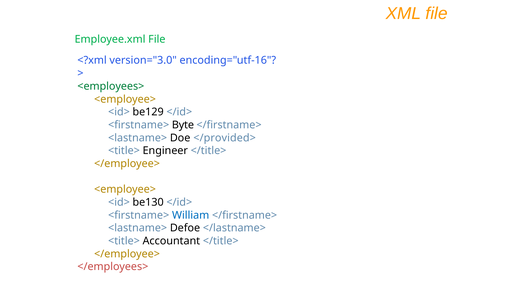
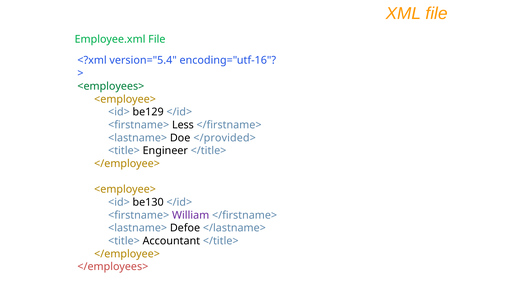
version="3.0: version="3.0 -> version="5.4
Byte: Byte -> Less
William colour: blue -> purple
